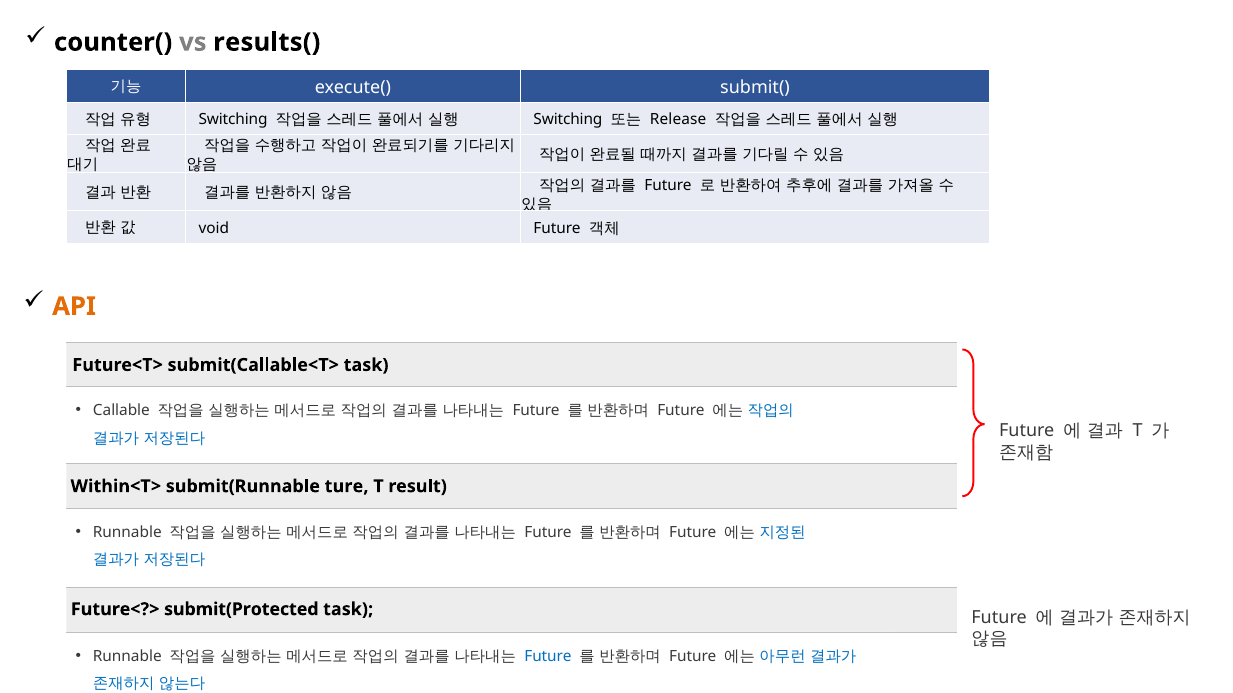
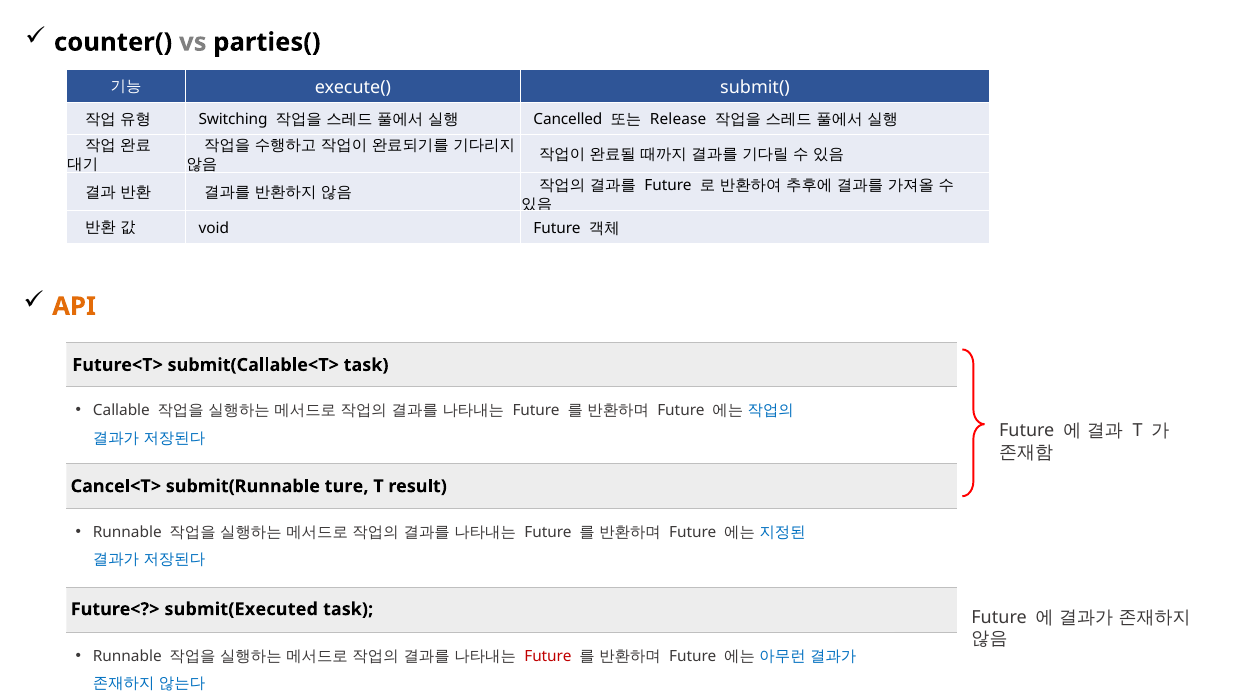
results(: results( -> parties(
Switching at (568, 120): Switching -> Cancelled
Within<T>: Within<T> -> Cancel<T>
submit(Protected: submit(Protected -> submit(Executed
Future at (548, 657) colour: blue -> red
